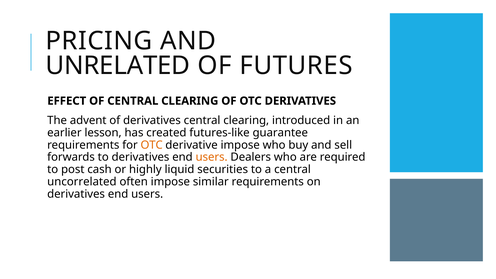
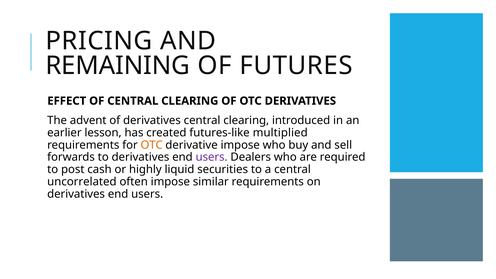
UNRELATED: UNRELATED -> REMAINING
guarantee: guarantee -> multiplied
users at (212, 157) colour: orange -> purple
